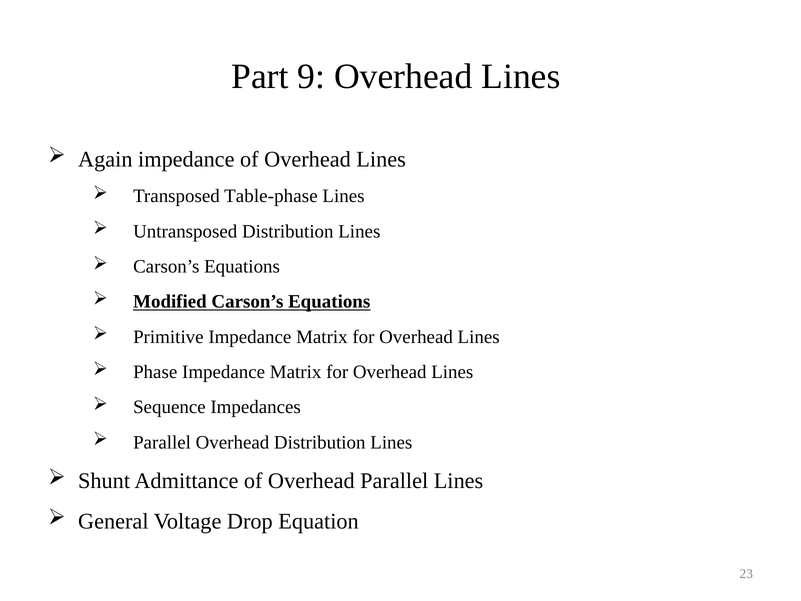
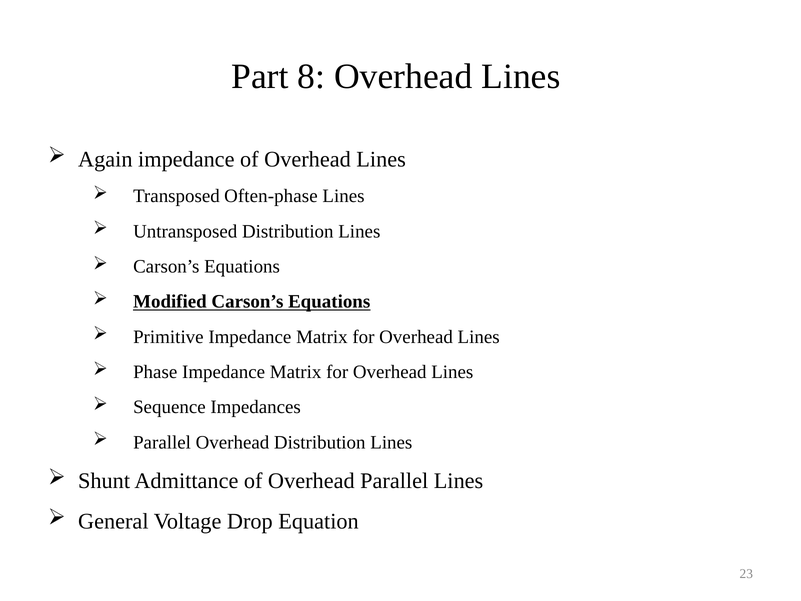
9: 9 -> 8
Table-phase: Table-phase -> Often-phase
